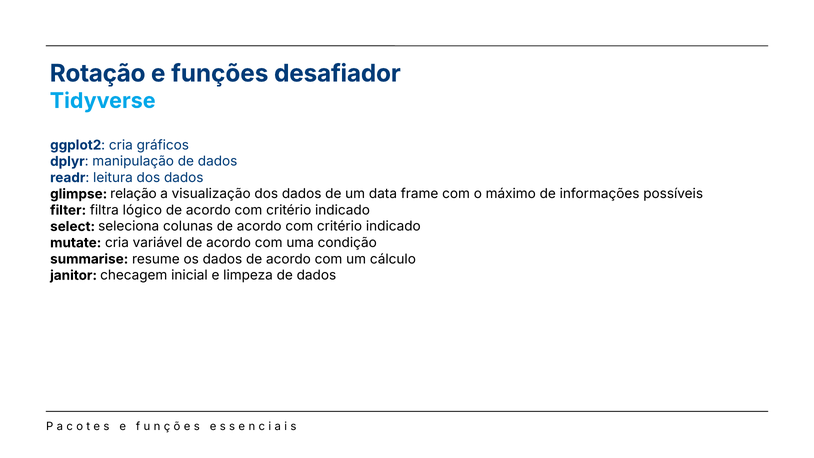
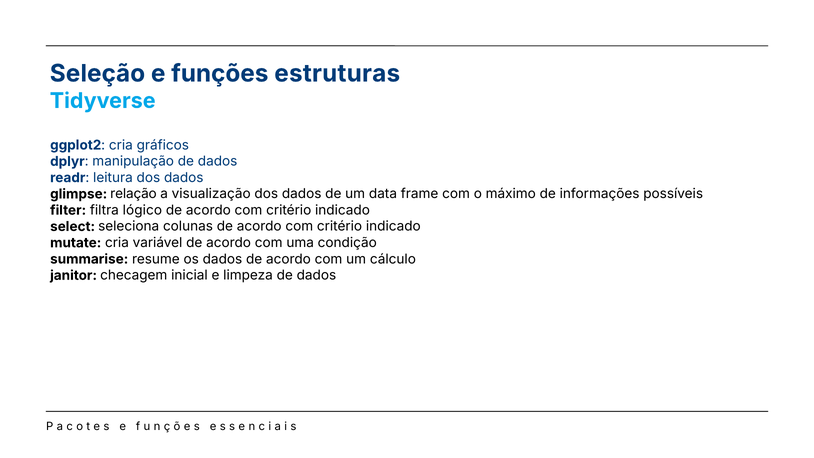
Rotação: Rotação -> Seleção
desafiador: desafiador -> estruturas
